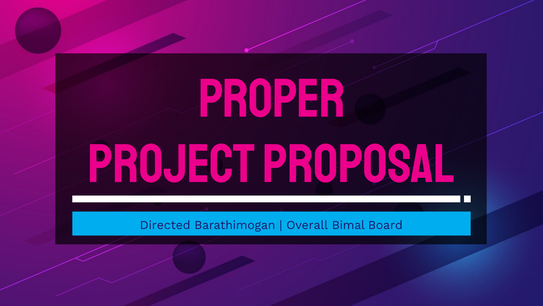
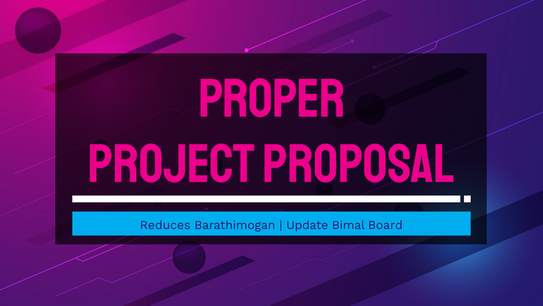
Directed: Directed -> Reduces
Overall: Overall -> Update
